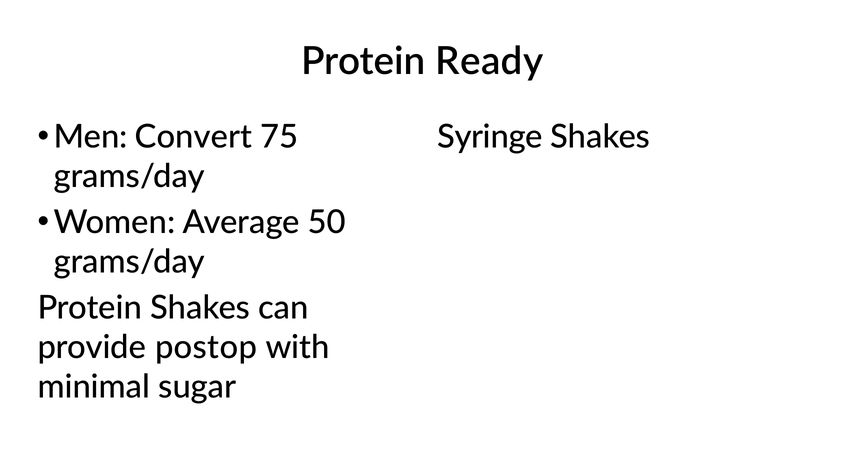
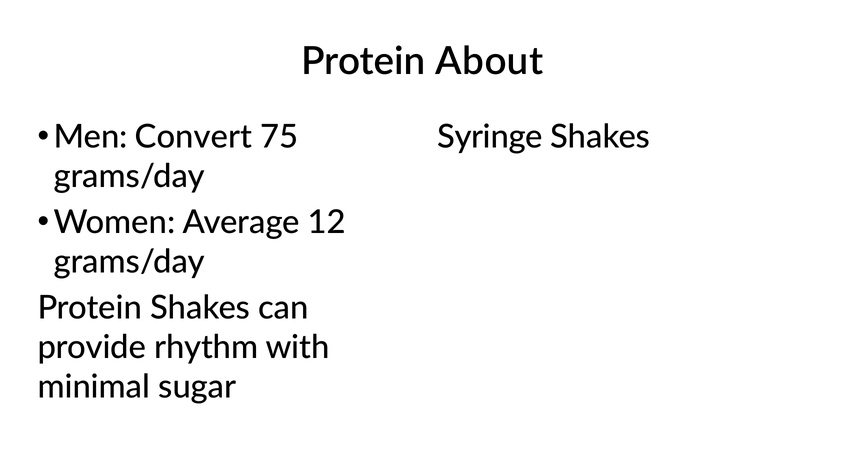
Ready: Ready -> About
50: 50 -> 12
postop: postop -> rhythm
